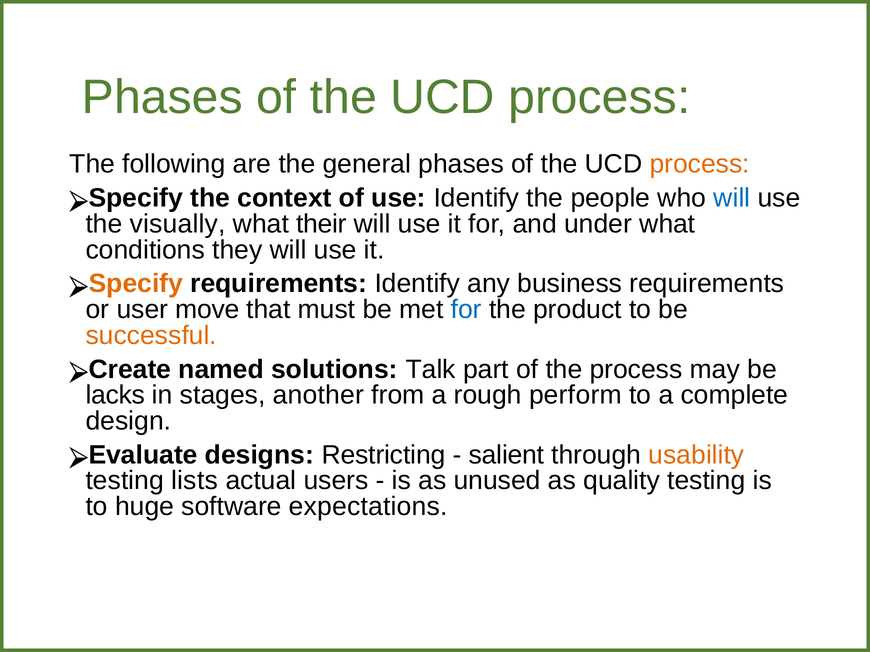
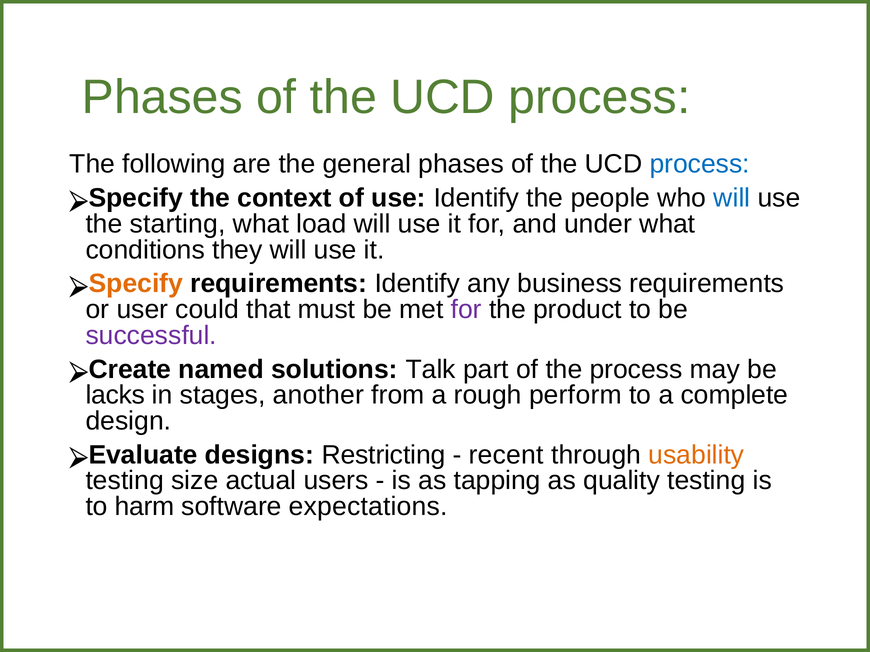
process at (700, 164) colour: orange -> blue
visually: visually -> starting
their: their -> load
move: move -> could
for at (466, 310) colour: blue -> purple
successful colour: orange -> purple
salient: salient -> recent
lists: lists -> size
unused: unused -> tapping
huge: huge -> harm
